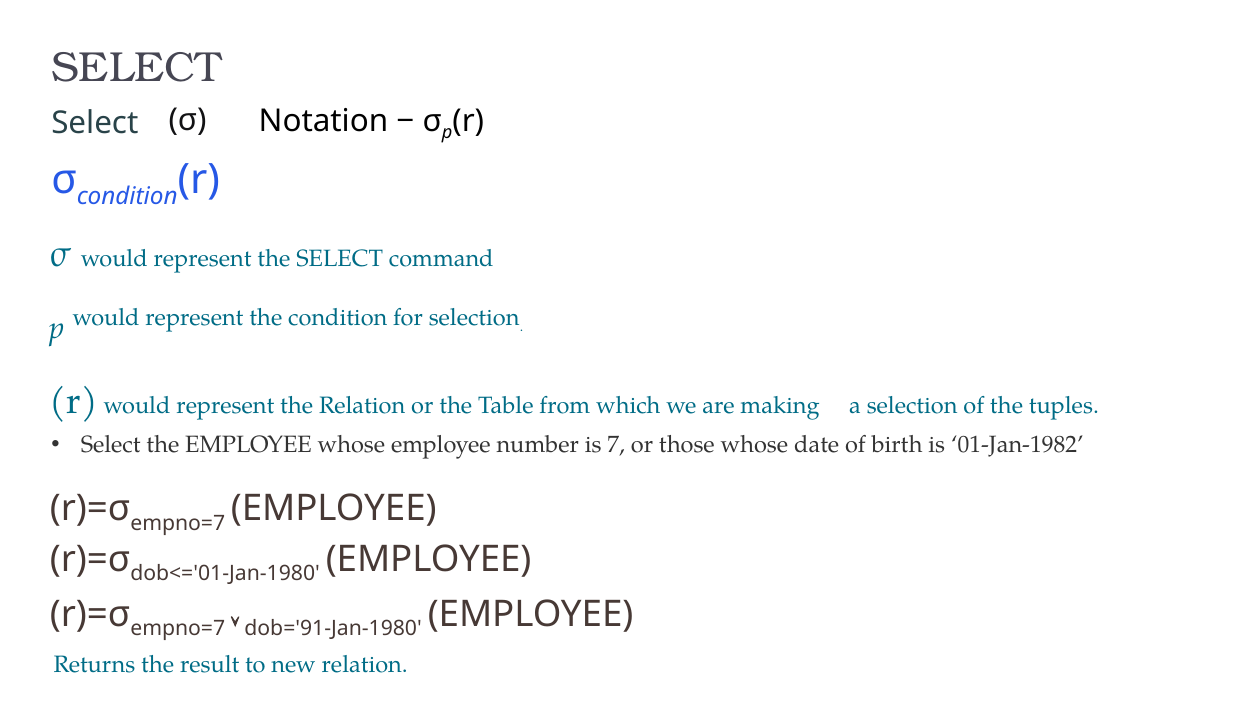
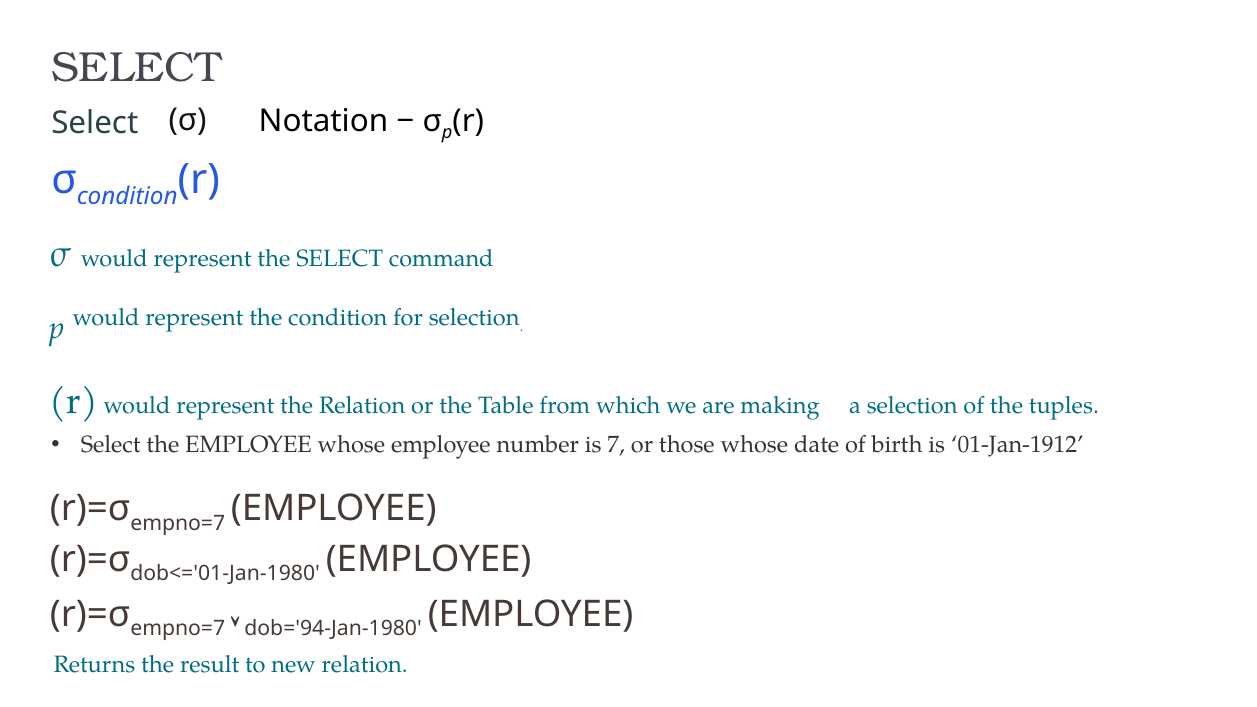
01-Jan-1982: 01-Jan-1982 -> 01-Jan-1912
dob='91-Jan-1980: dob='91-Jan-1980 -> dob='94-Jan-1980
